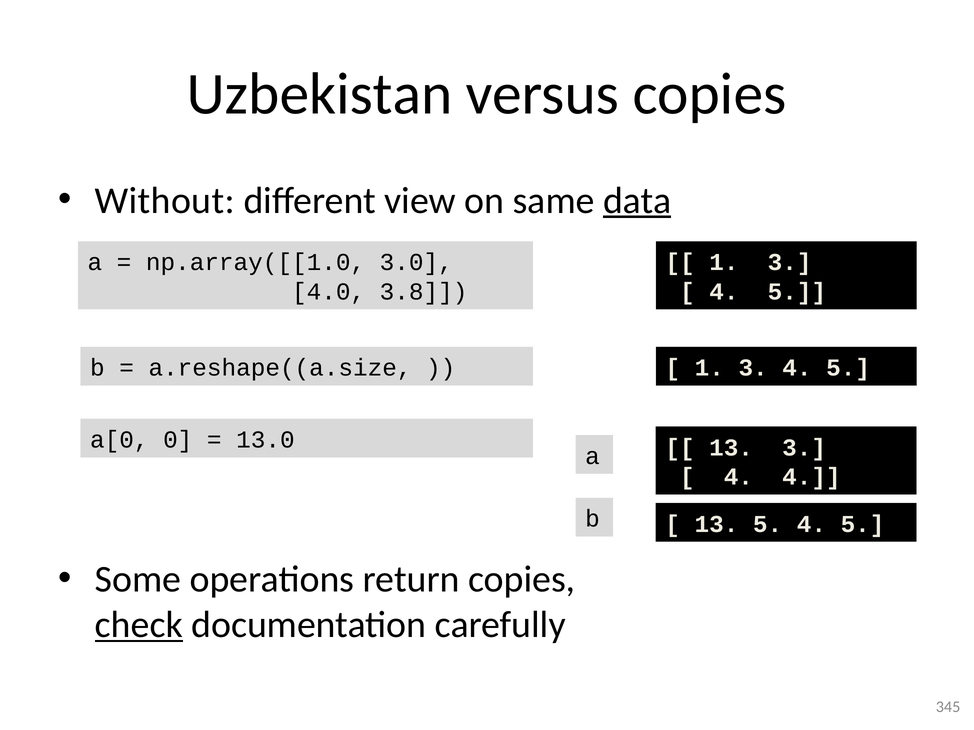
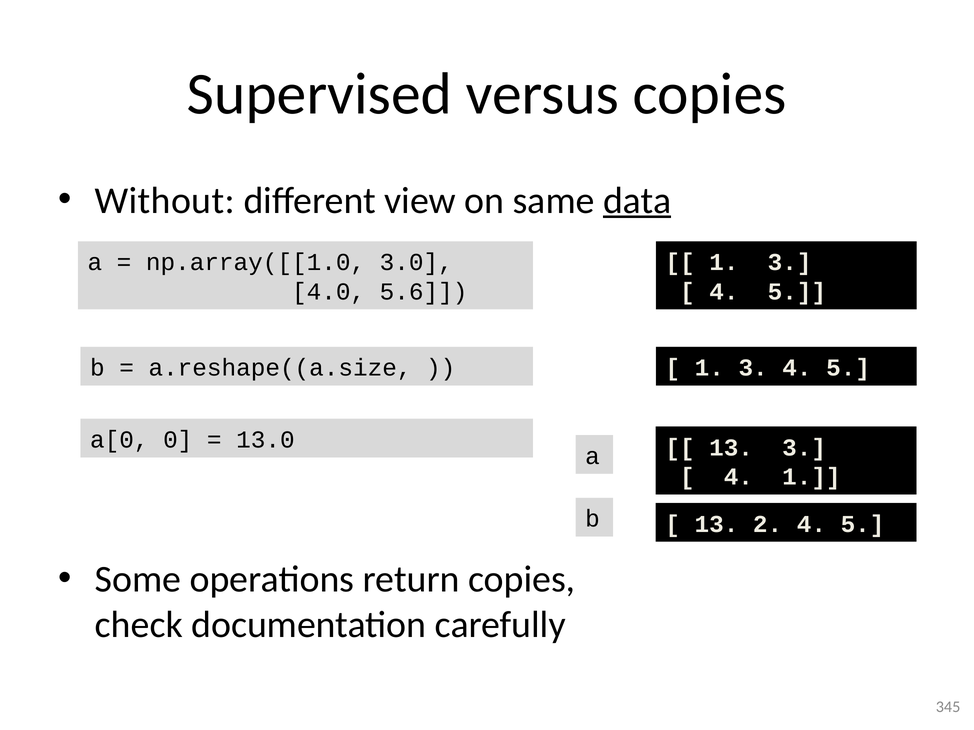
Uzbekistan: Uzbekistan -> Supervised
3.8: 3.8 -> 5.6
4 4: 4 -> 1
13 5: 5 -> 2
check underline: present -> none
